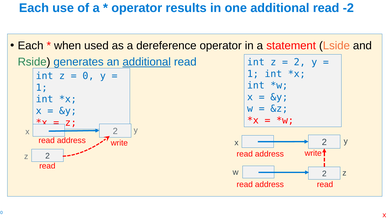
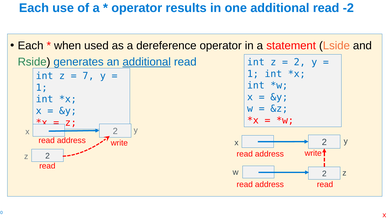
0: 0 -> 7
